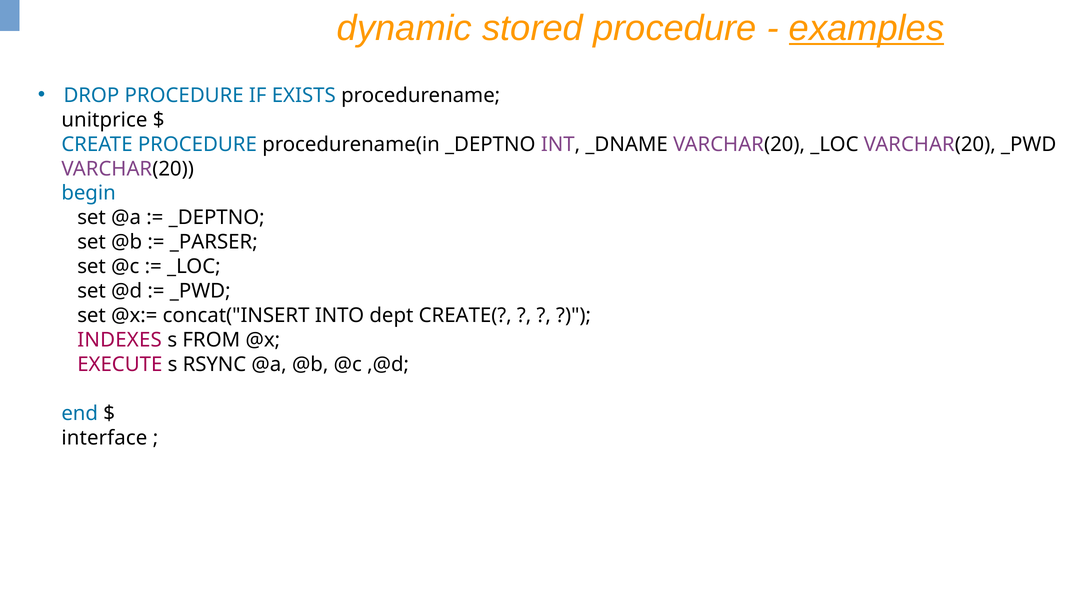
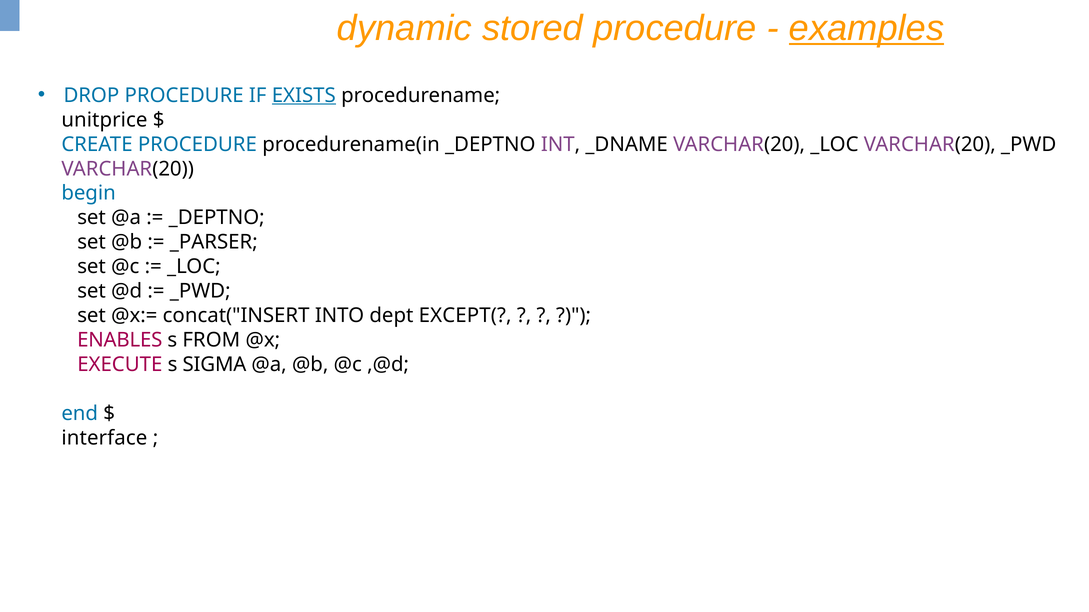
EXISTS underline: none -> present
CREATE(: CREATE( -> EXCEPT(
INDEXES: INDEXES -> ENABLES
RSYNC: RSYNC -> SIGMA
